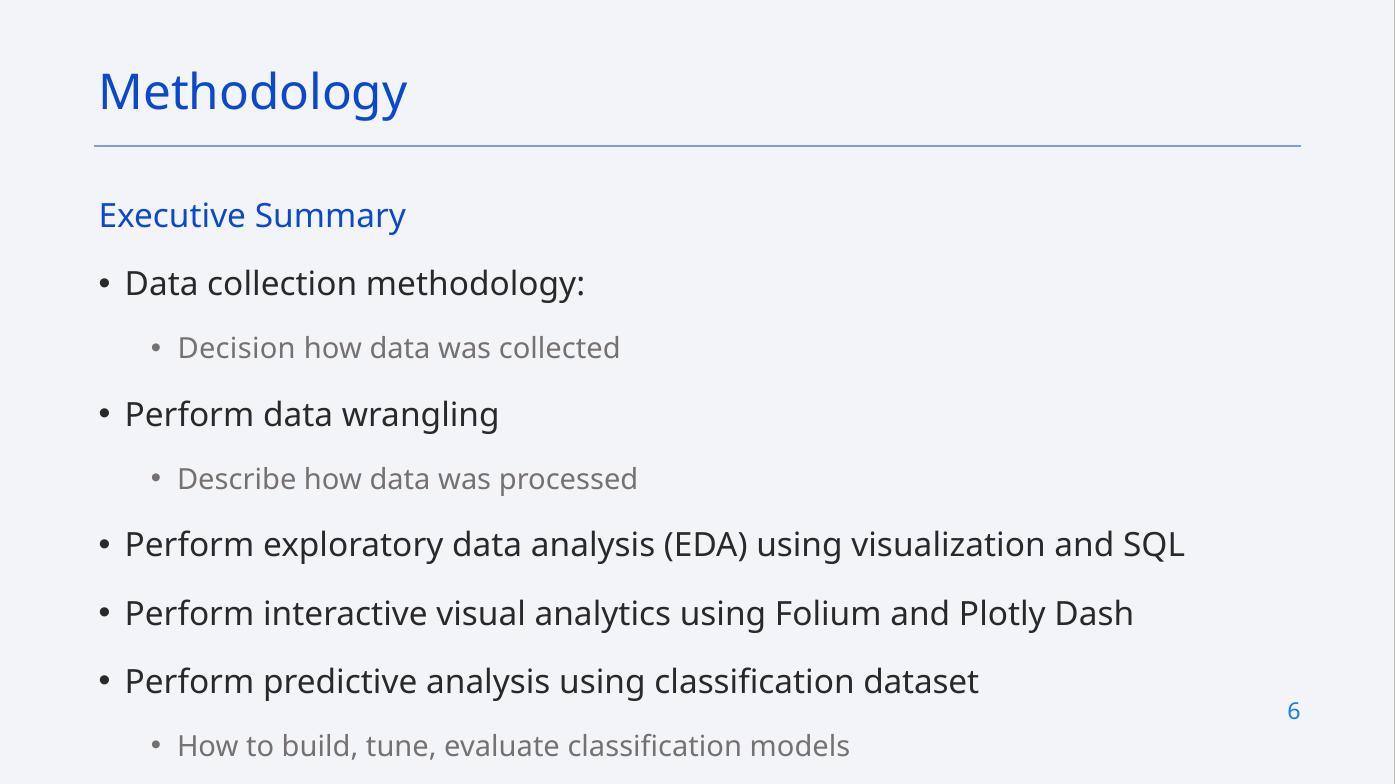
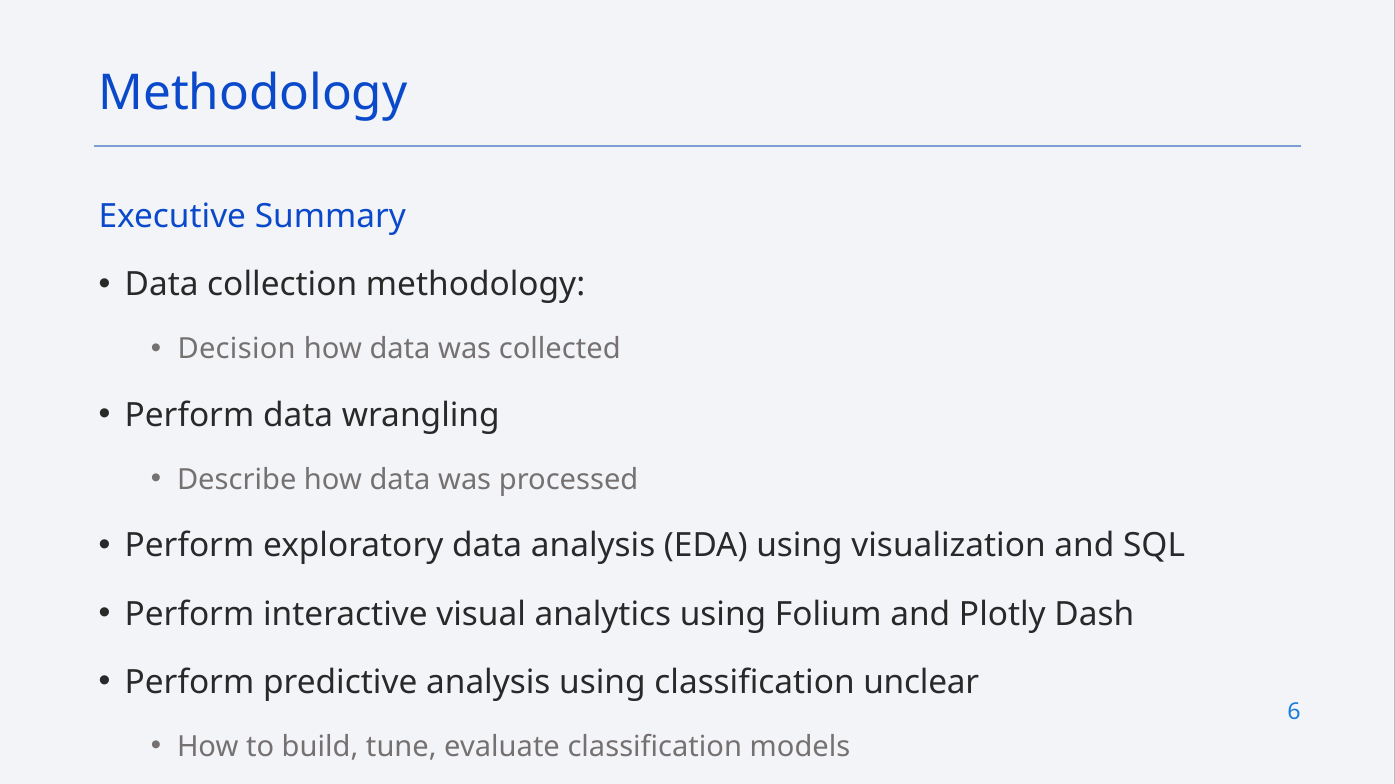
dataset: dataset -> unclear
